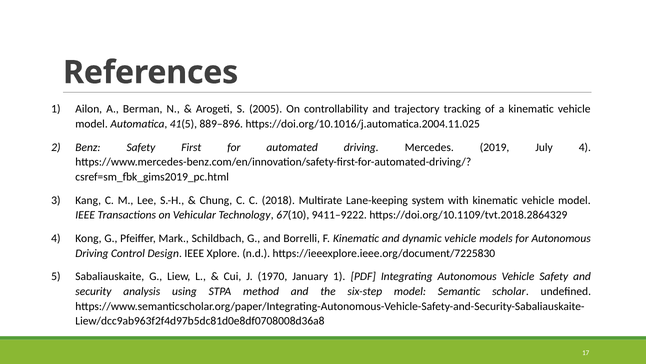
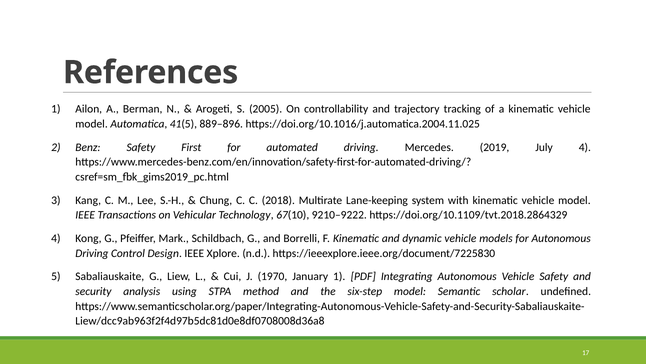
9411–9222: 9411–9222 -> 9210–9222
